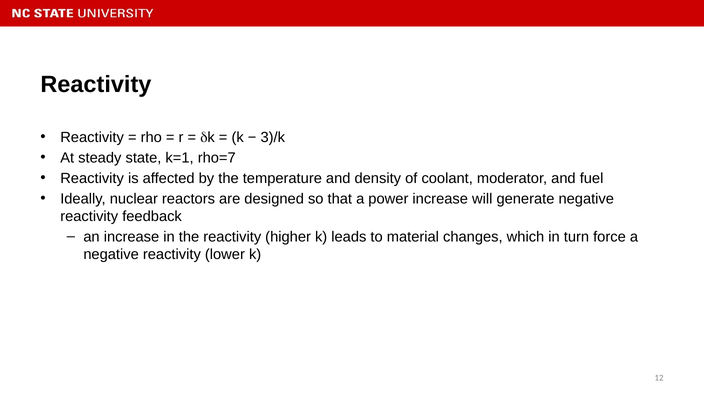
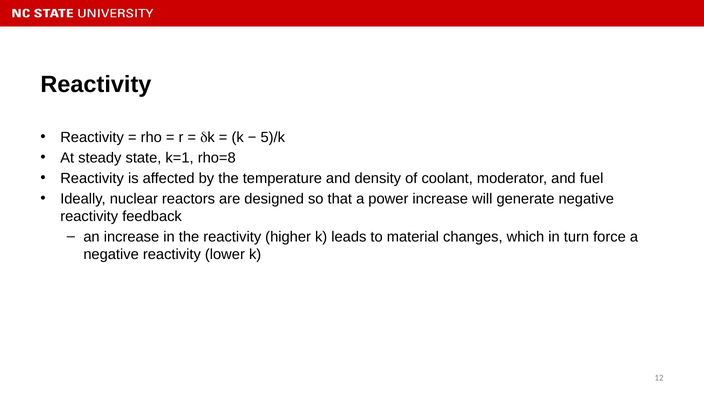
3)/k: 3)/k -> 5)/k
rho=7: rho=7 -> rho=8
